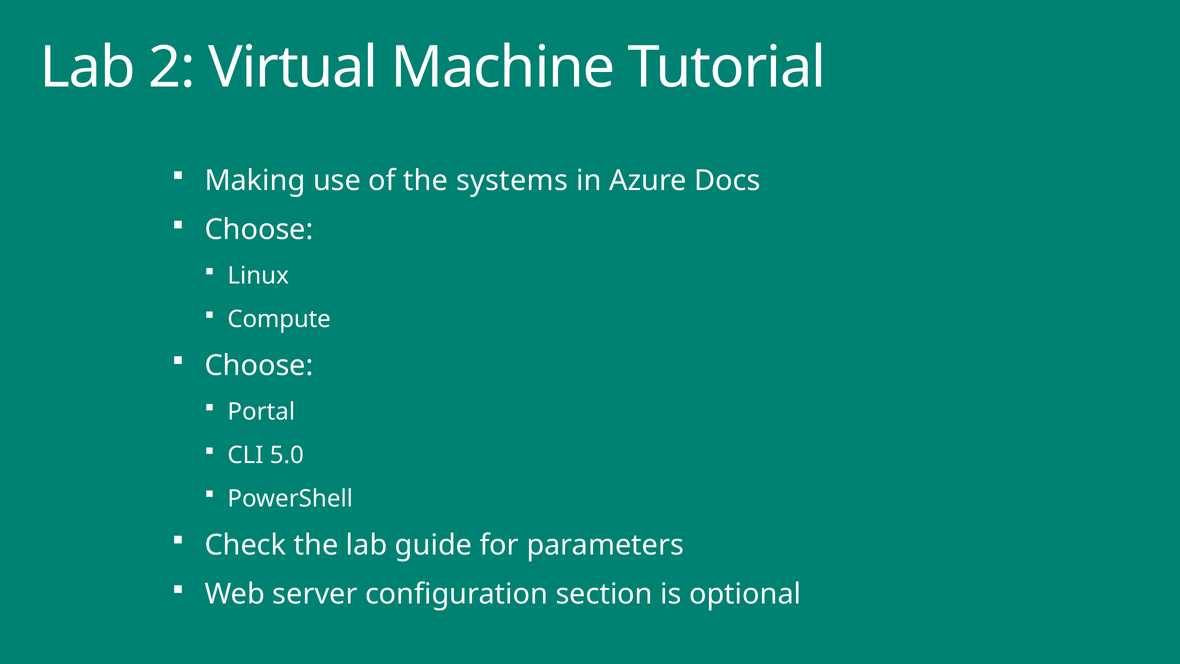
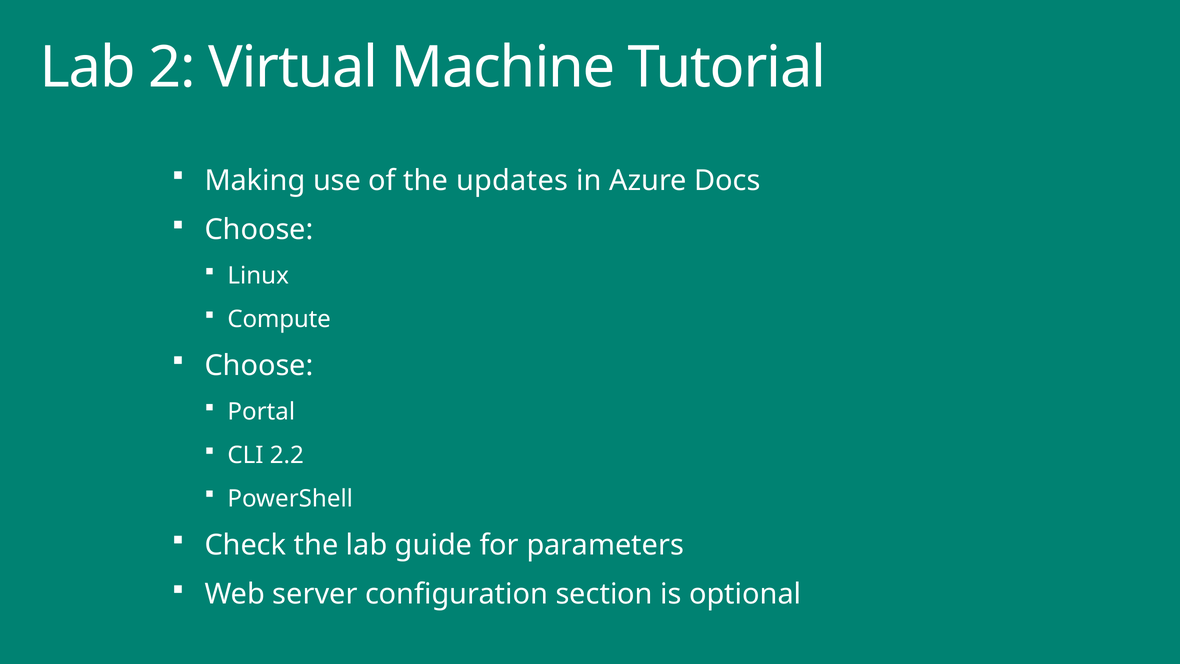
systems: systems -> updates
5.0: 5.0 -> 2.2
